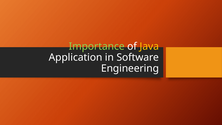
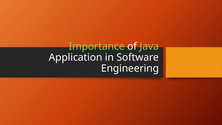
Java colour: yellow -> light green
